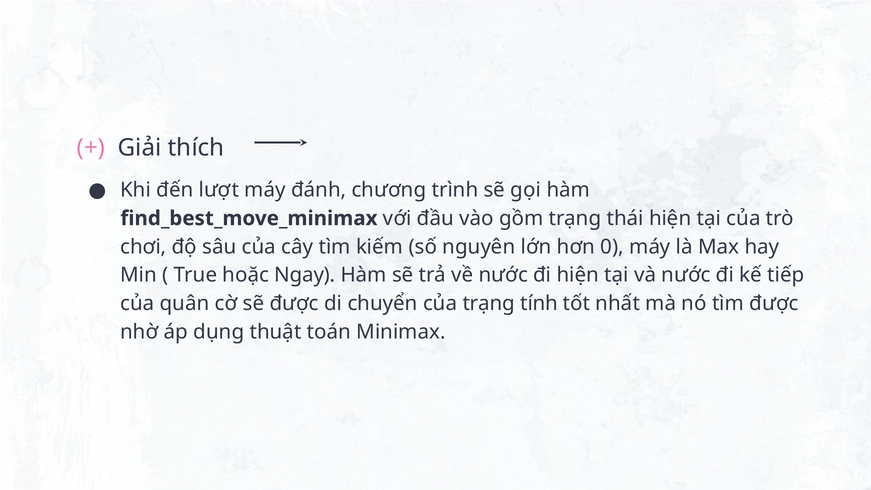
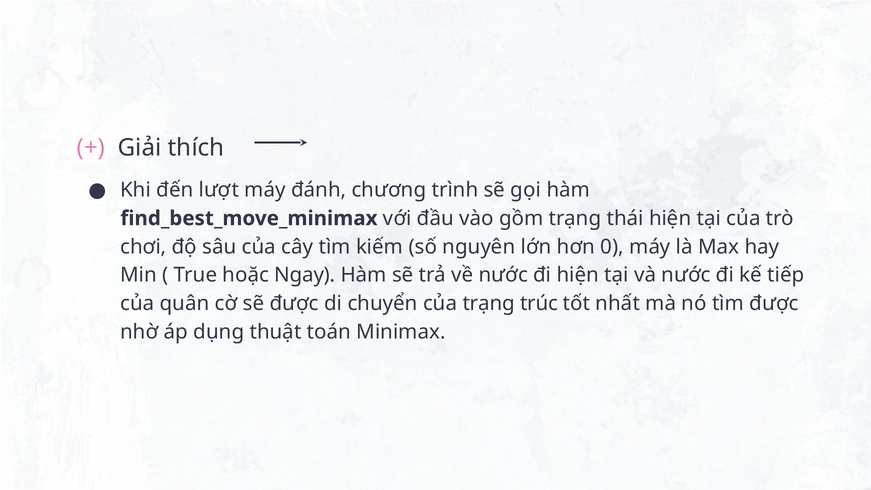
tính: tính -> trúc
